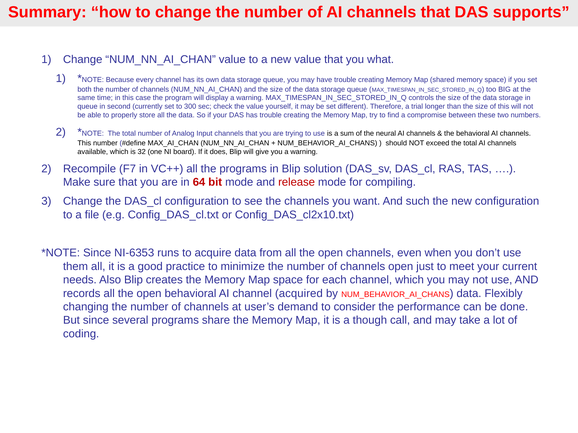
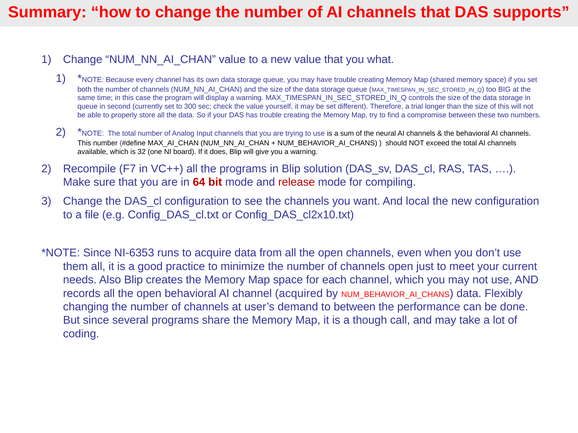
such: such -> local
to consider: consider -> between
